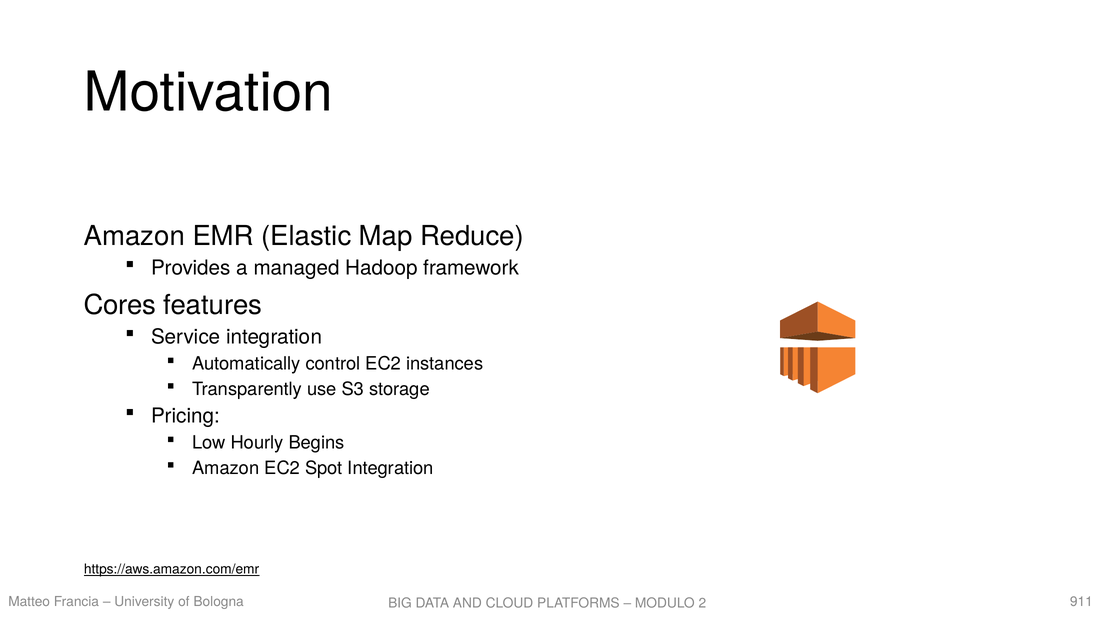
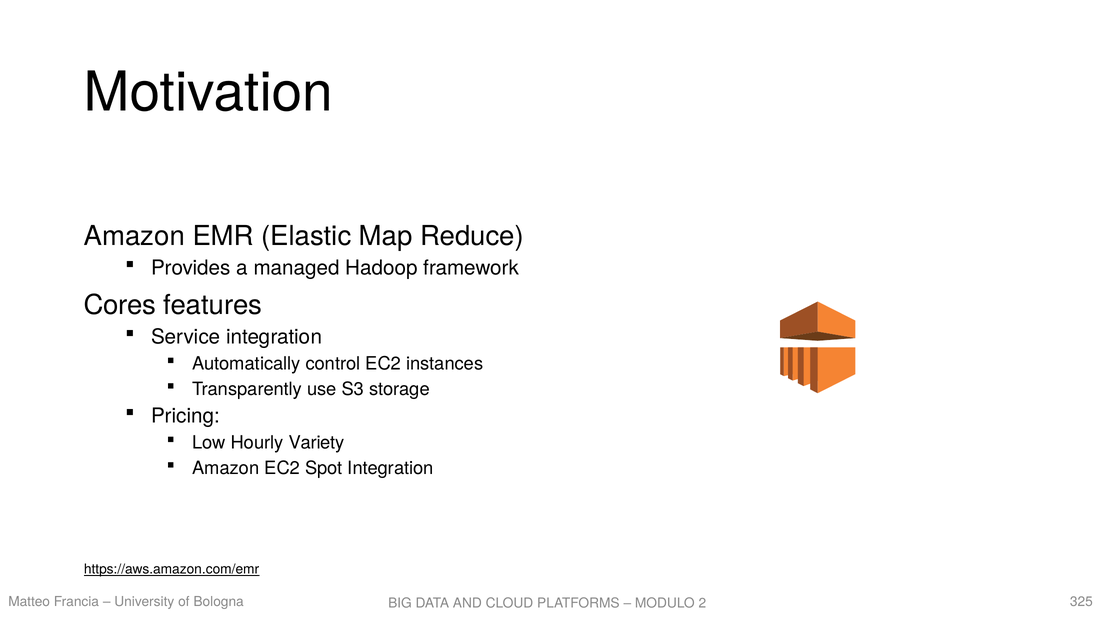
Begins: Begins -> Variety
911: 911 -> 325
